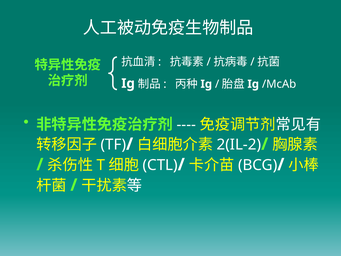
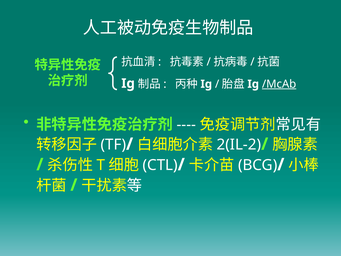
/McAb underline: none -> present
